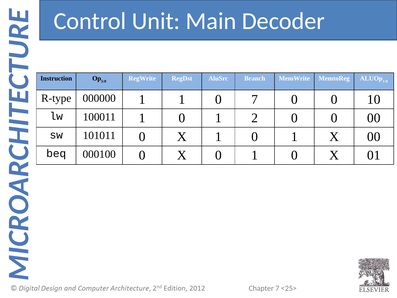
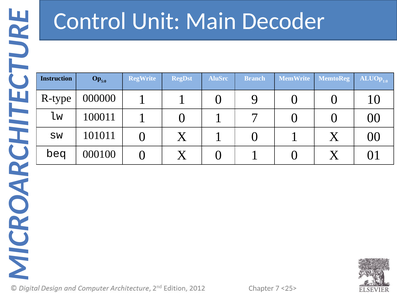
0 7: 7 -> 9
1 2: 2 -> 7
